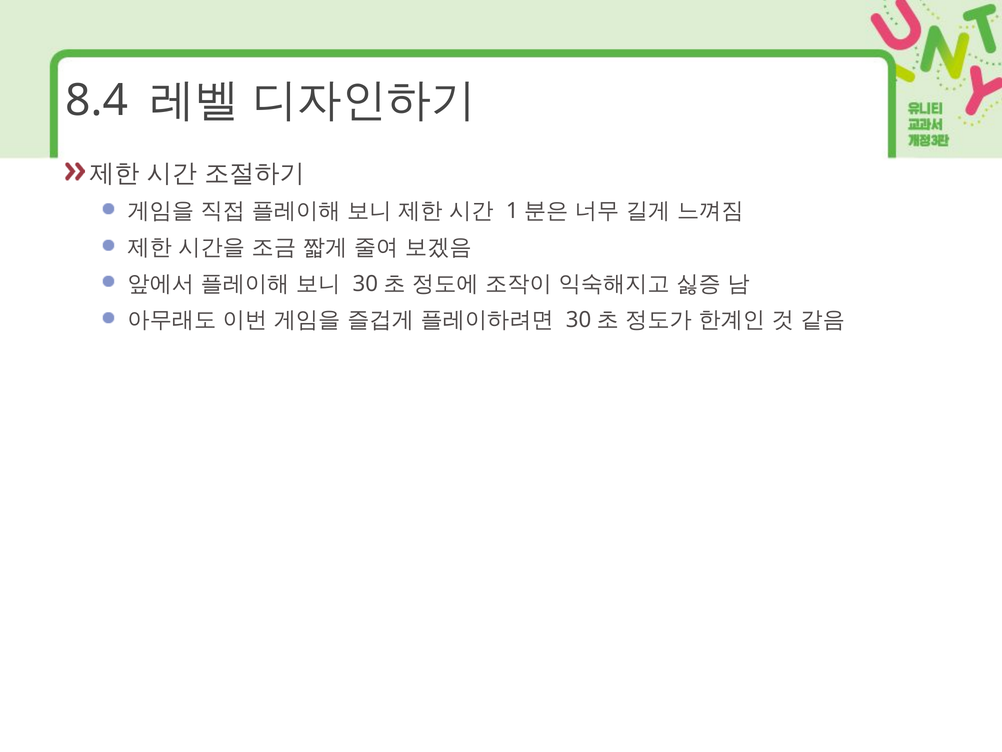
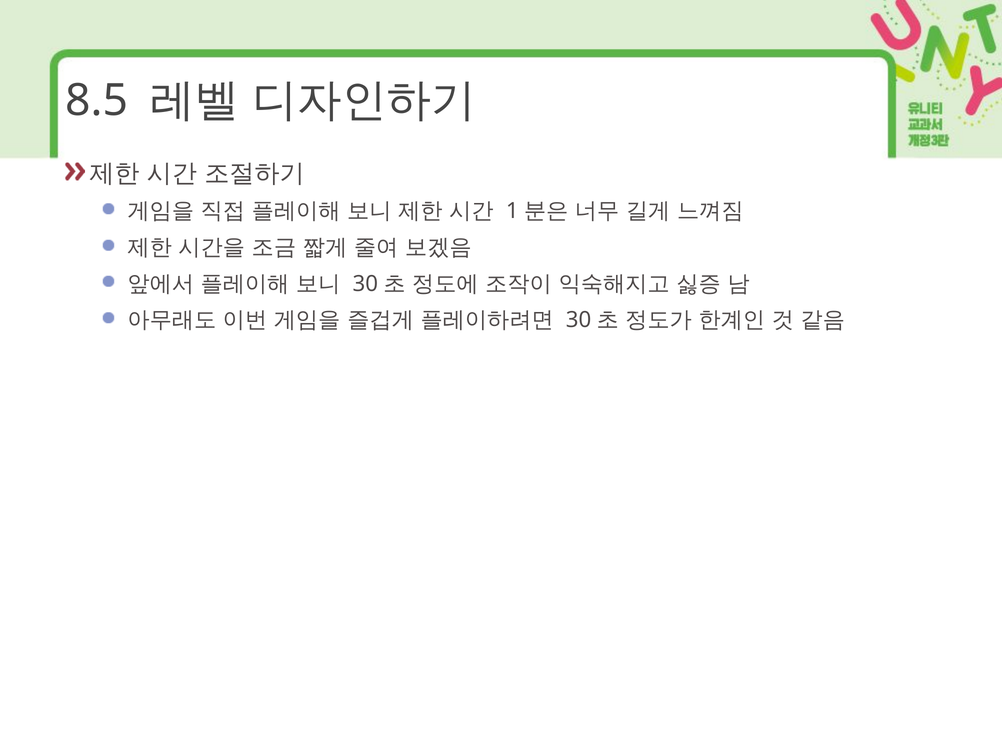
8.4: 8.4 -> 8.5
